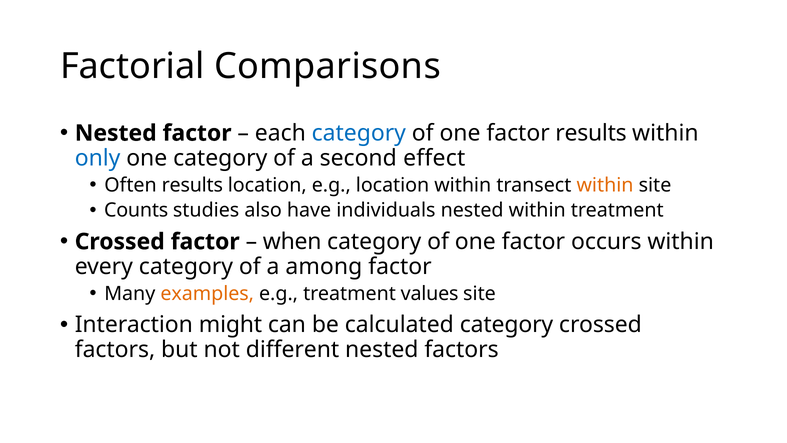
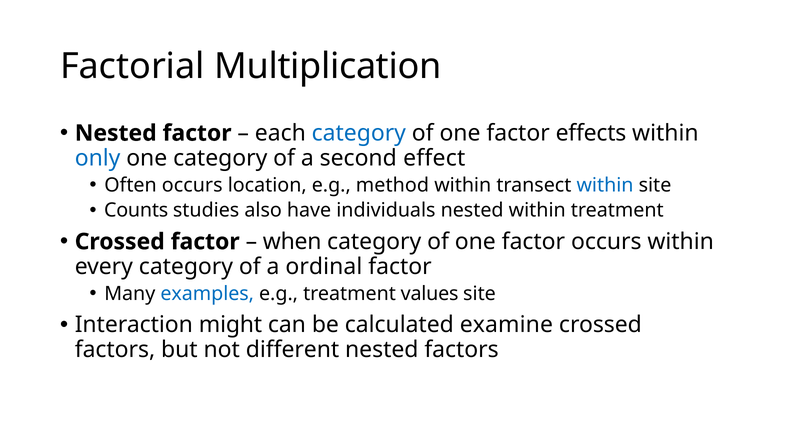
Comparisons: Comparisons -> Multiplication
factor results: results -> effects
Often results: results -> occurs
e.g location: location -> method
within at (605, 185) colour: orange -> blue
among: among -> ordinal
examples colour: orange -> blue
calculated category: category -> examine
